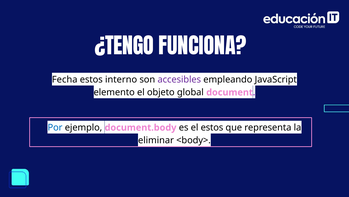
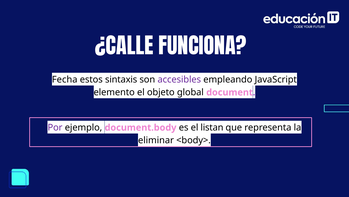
¿TENGO: ¿TENGO -> ¿CALLE
interno: interno -> sintaxis
Por colour: blue -> purple
el estos: estos -> listan
